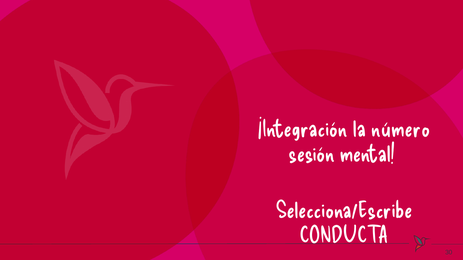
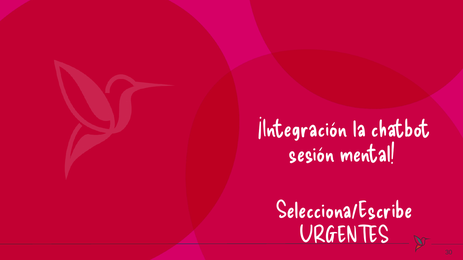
número: número -> chatbot
CONDUCTA: CONDUCTA -> URGENTES
